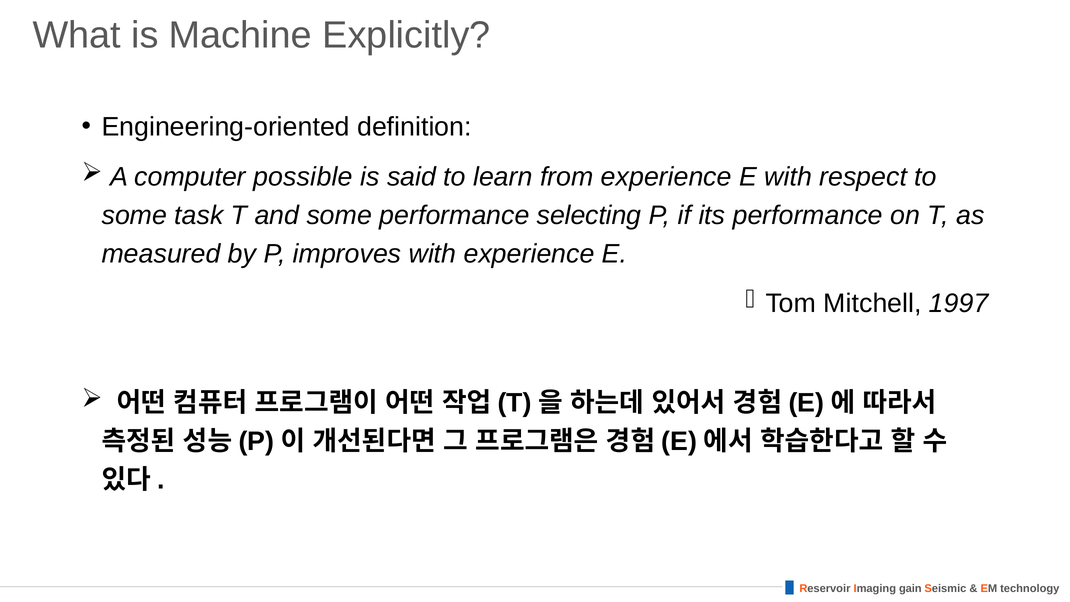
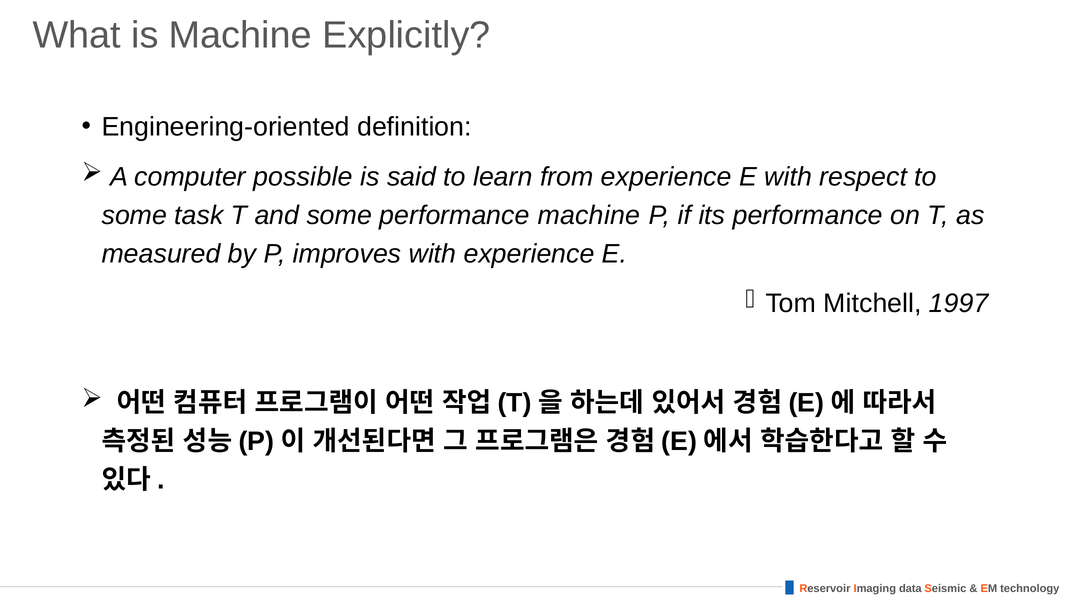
performance selecting: selecting -> machine
gain: gain -> data
